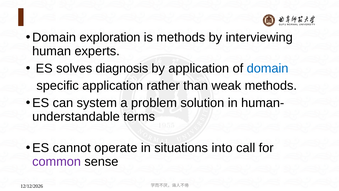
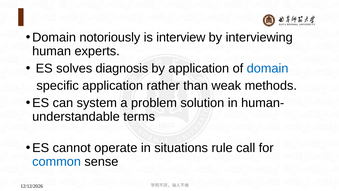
exploration: exploration -> notoriously
is methods: methods -> interview
into: into -> rule
common colour: purple -> blue
